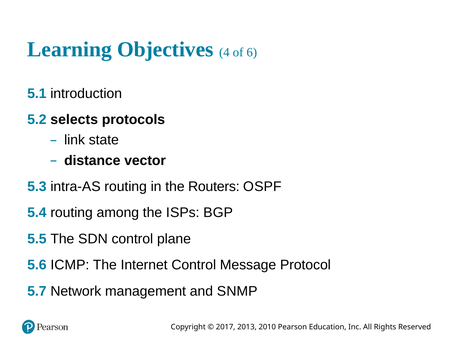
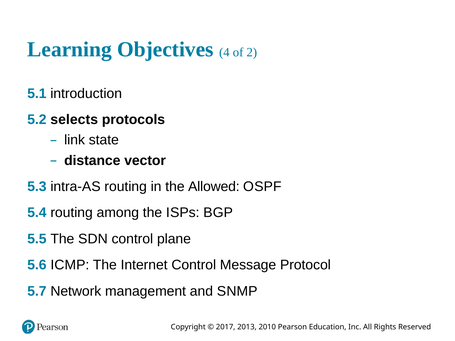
6: 6 -> 2
Routers: Routers -> Allowed
